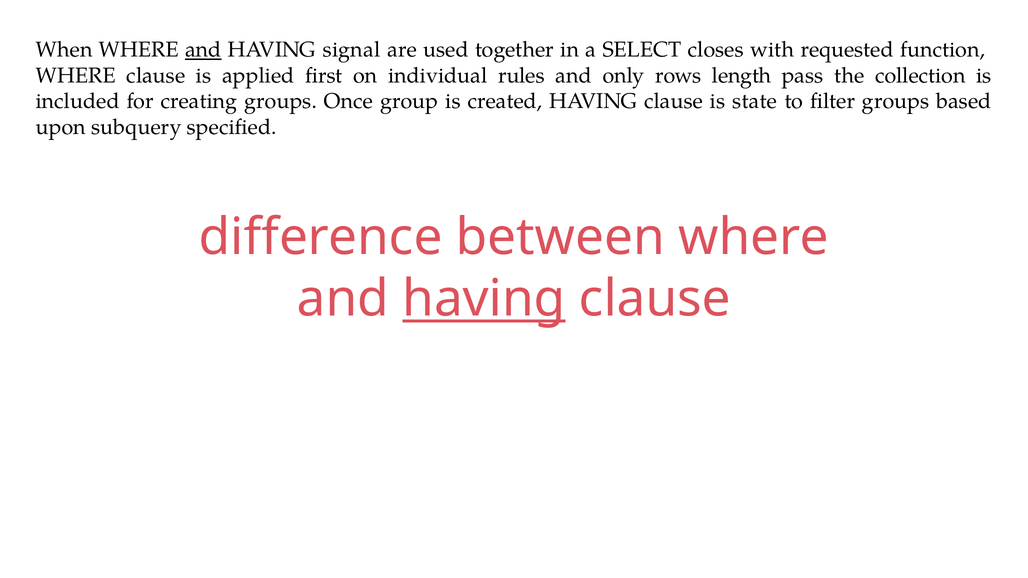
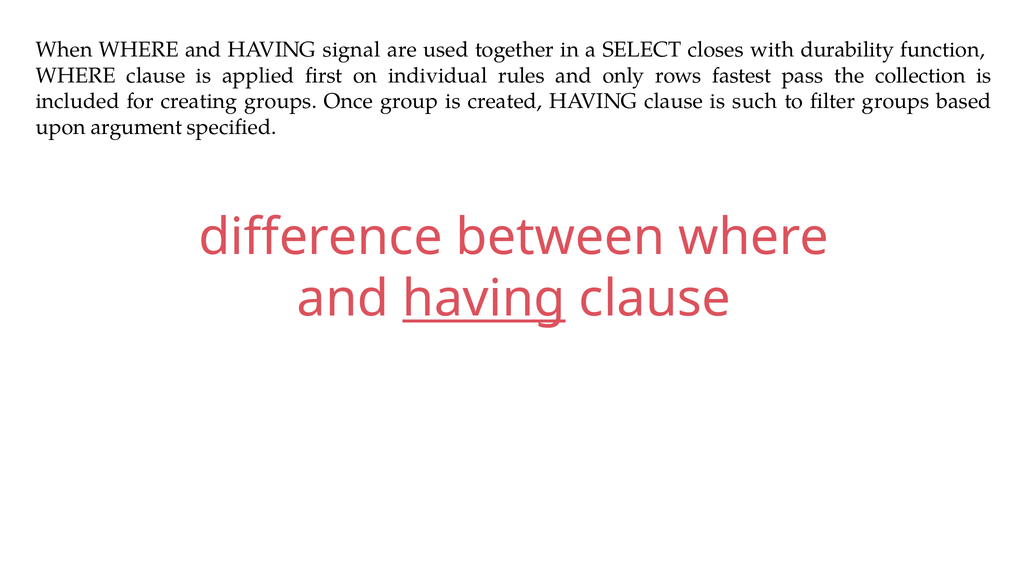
and at (203, 50) underline: present -> none
requested: requested -> durability
length: length -> fastest
state: state -> such
subquery: subquery -> argument
